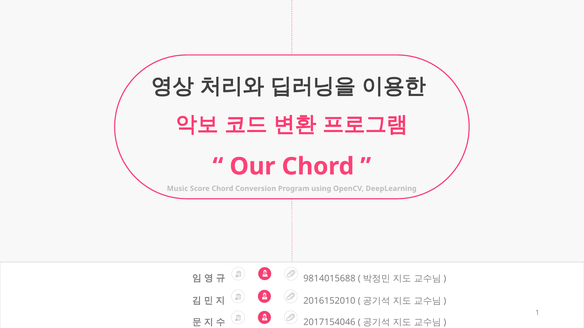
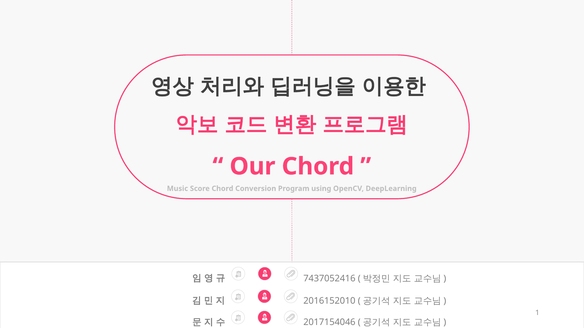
9814015688: 9814015688 -> 7437052416
